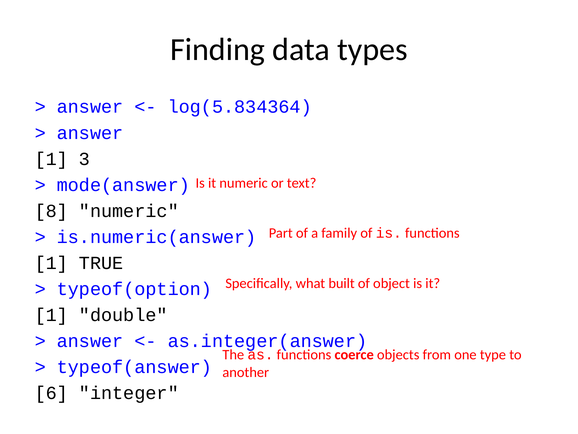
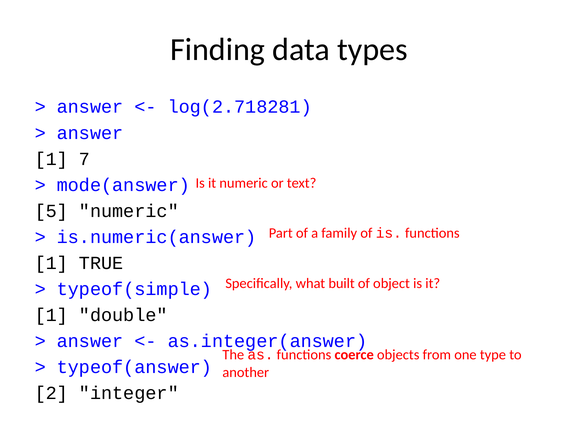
log(5.834364: log(5.834364 -> log(2.718281
3: 3 -> 7
8: 8 -> 5
typeof(option: typeof(option -> typeof(simple
6: 6 -> 2
